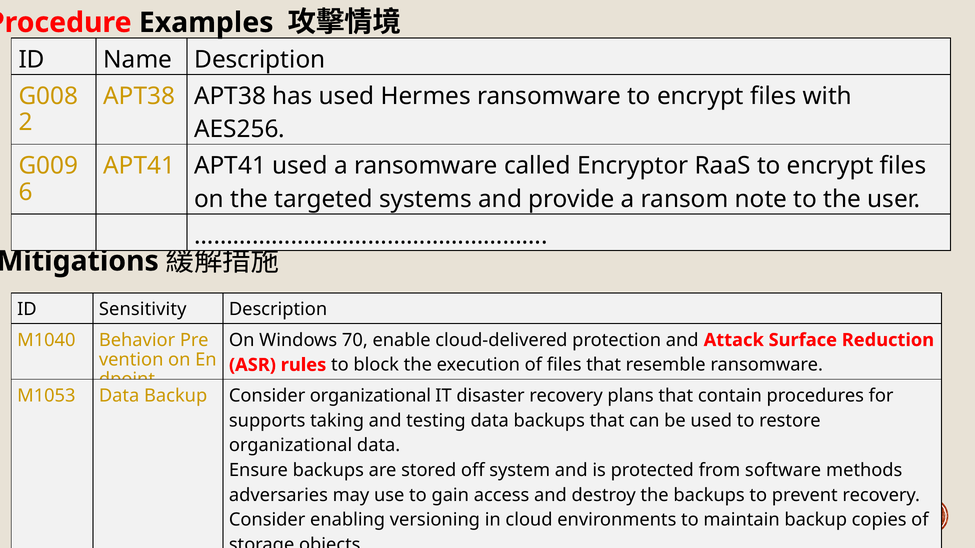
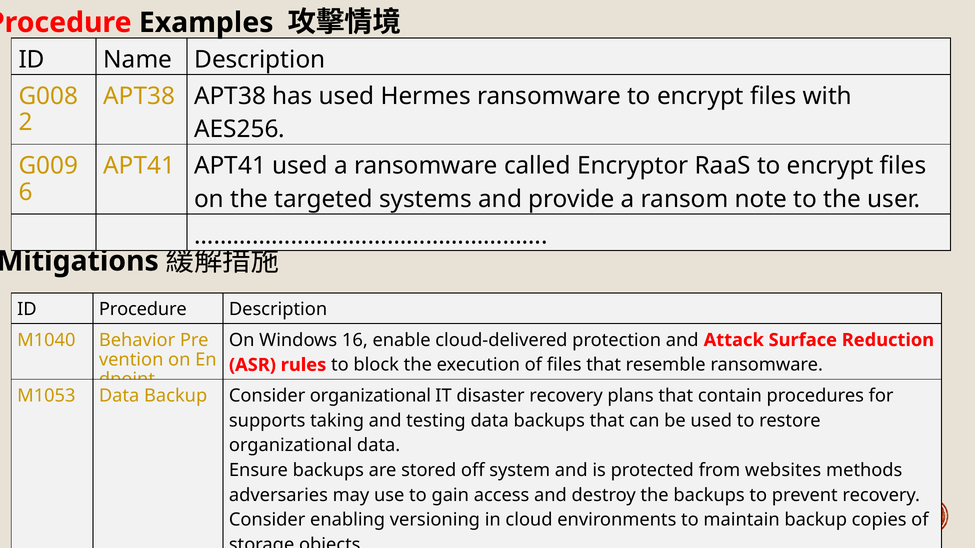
ID Sensitivity: Sensitivity -> Procedure
70: 70 -> 16
software: software -> websites
